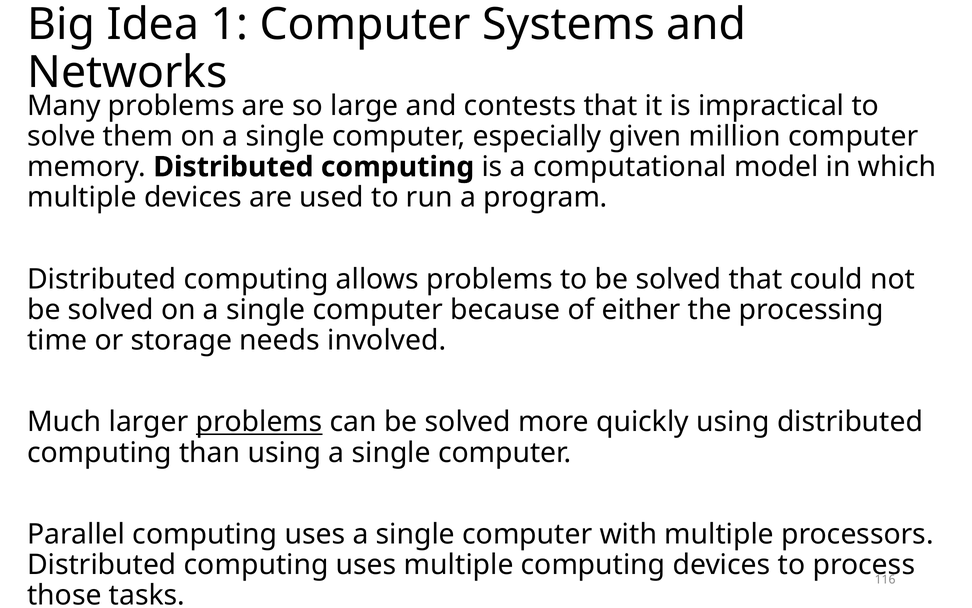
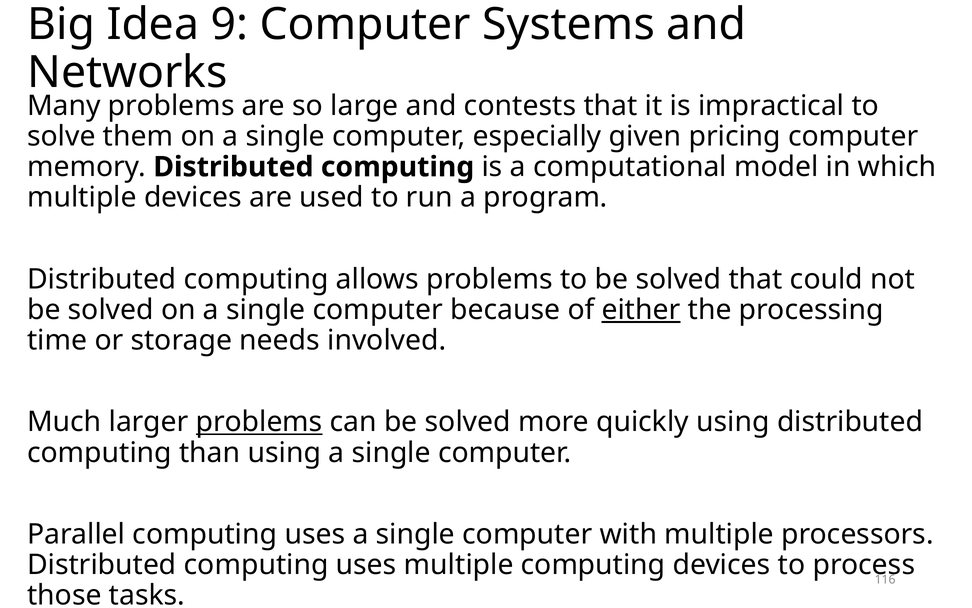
1: 1 -> 9
million: million -> pricing
either underline: none -> present
